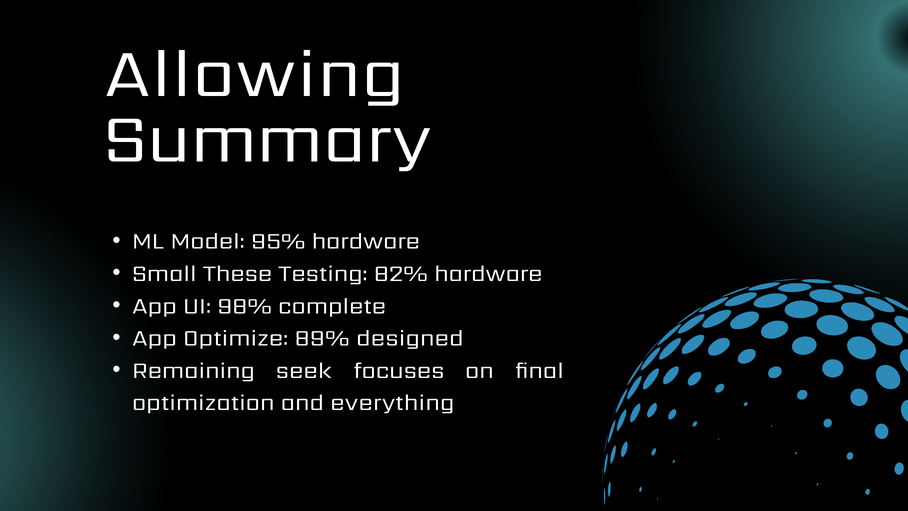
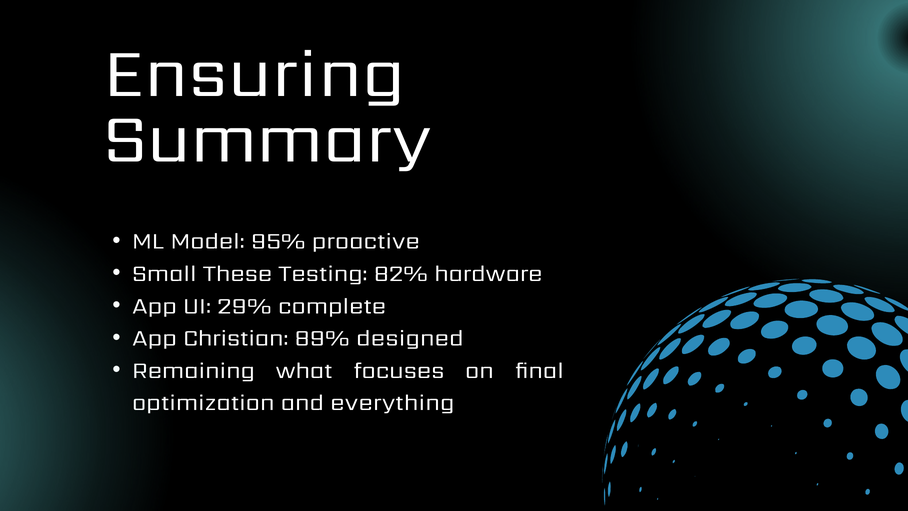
Allowing: Allowing -> Ensuring
95% hardware: hardware -> proactive
98%: 98% -> 29%
Optimize: Optimize -> Christian
seek: seek -> what
